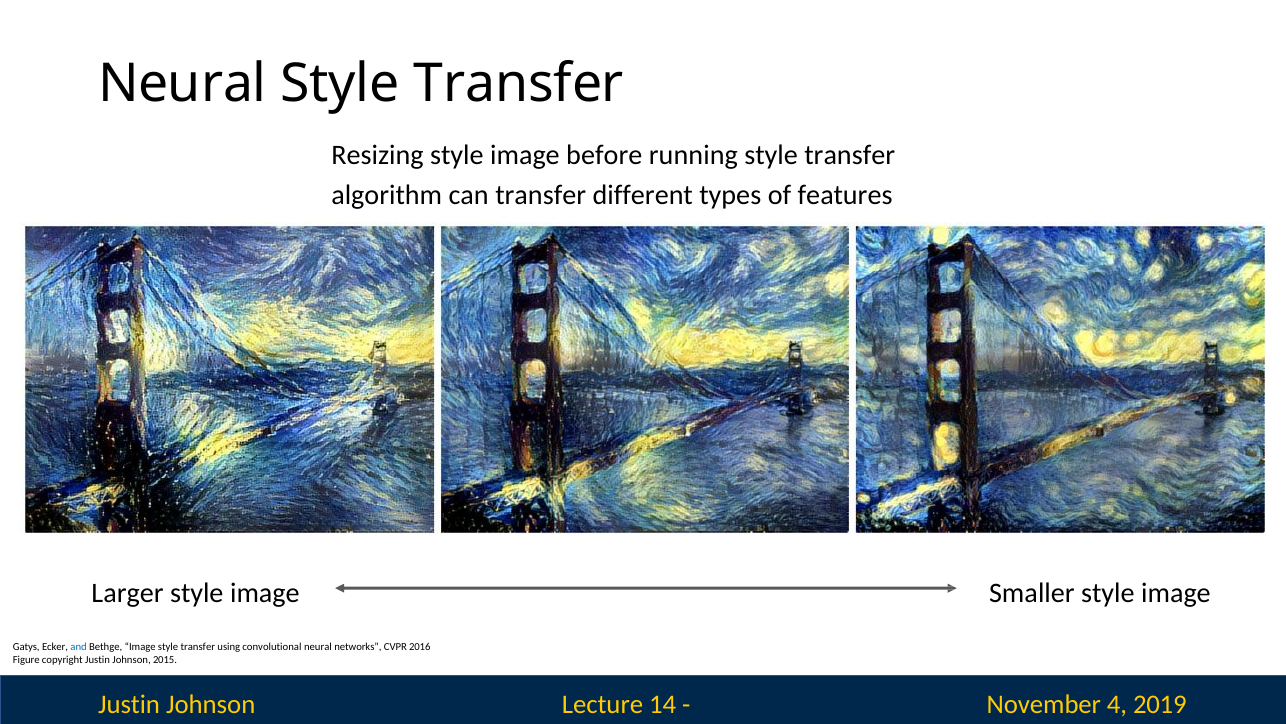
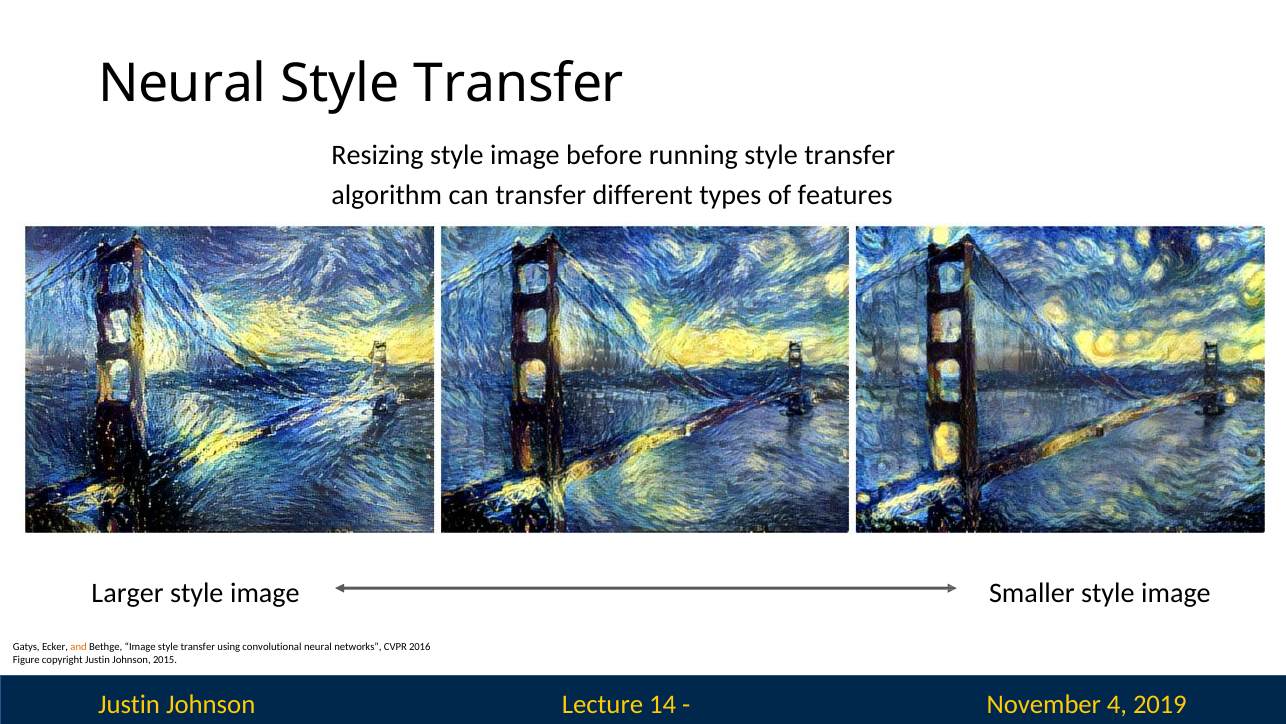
and colour: blue -> orange
